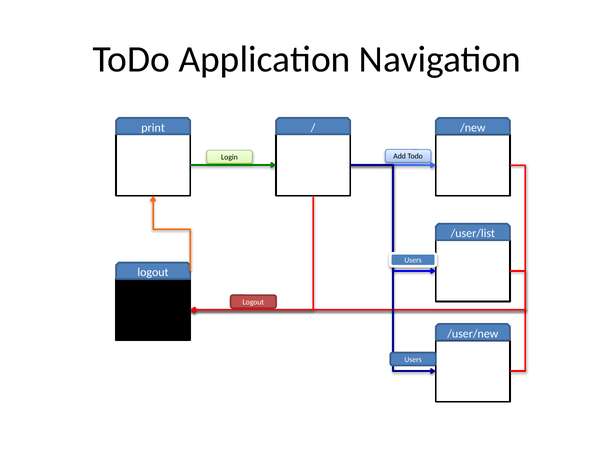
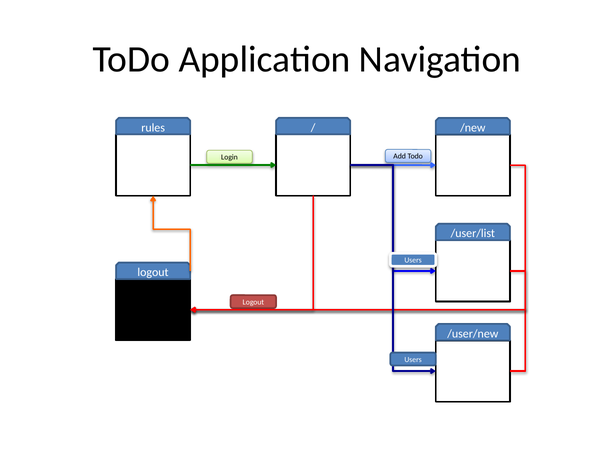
print: print -> rules
